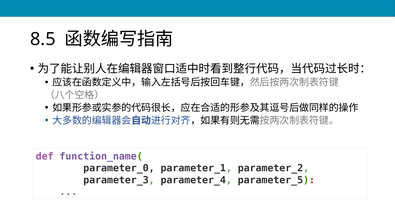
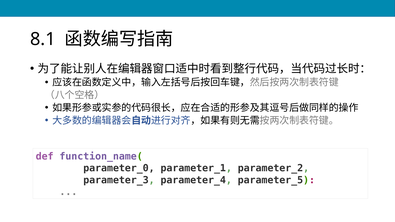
8.5: 8.5 -> 8.1
